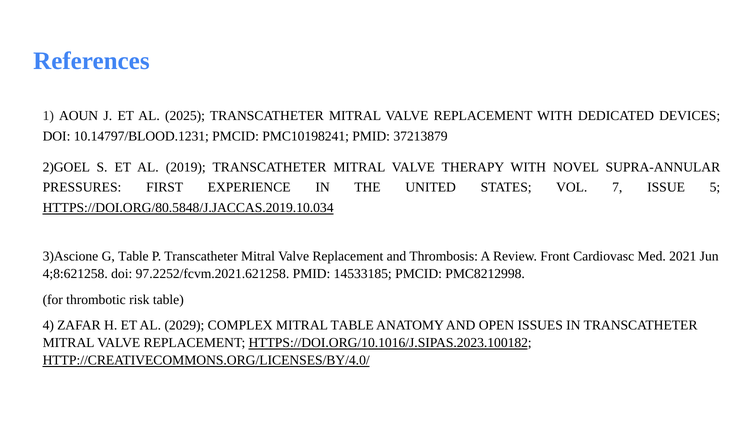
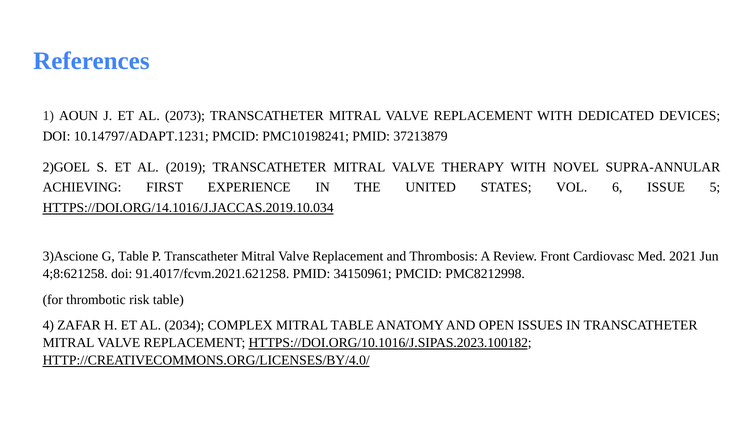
2025: 2025 -> 2073
10.14797/BLOOD.1231: 10.14797/BLOOD.1231 -> 10.14797/ADAPT.1231
PRESSURES: PRESSURES -> ACHIEVING
7: 7 -> 6
HTTPS://DOI.ORG/80.5848/J.JACCAS.2019.10.034: HTTPS://DOI.ORG/80.5848/J.JACCAS.2019.10.034 -> HTTPS://DOI.ORG/14.1016/J.JACCAS.2019.10.034
97.2252/fcvm.2021.621258: 97.2252/fcvm.2021.621258 -> 91.4017/fcvm.2021.621258
14533185: 14533185 -> 34150961
2029: 2029 -> 2034
